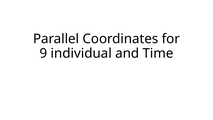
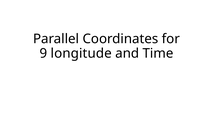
individual: individual -> longitude
